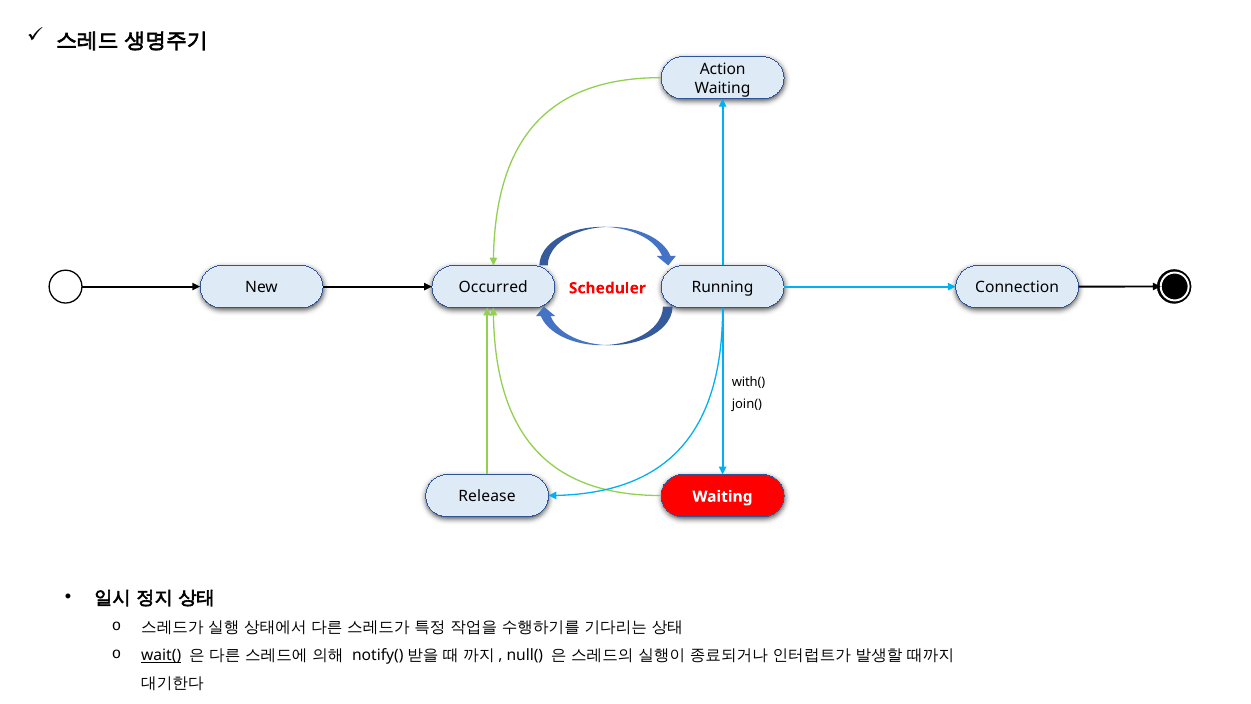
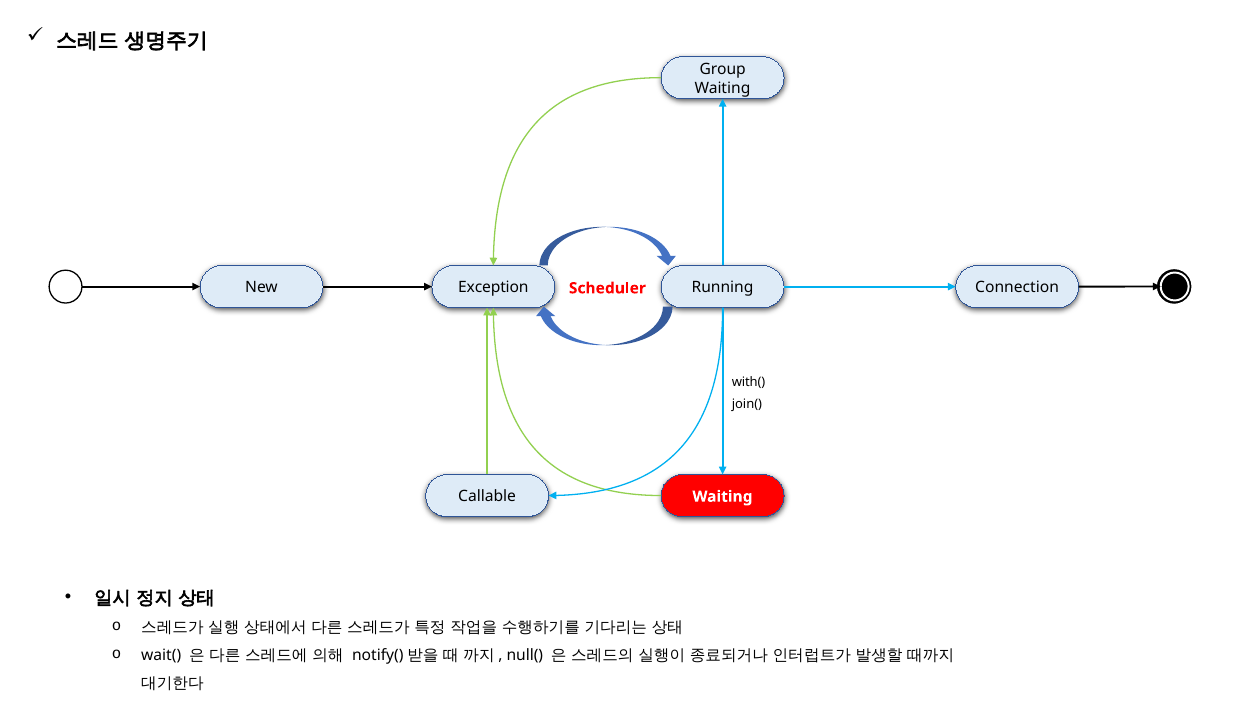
Action: Action -> Group
Occurred: Occurred -> Exception
Release: Release -> Callable
wait( underline: present -> none
